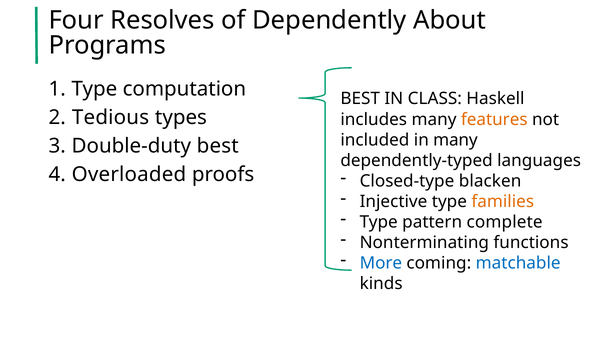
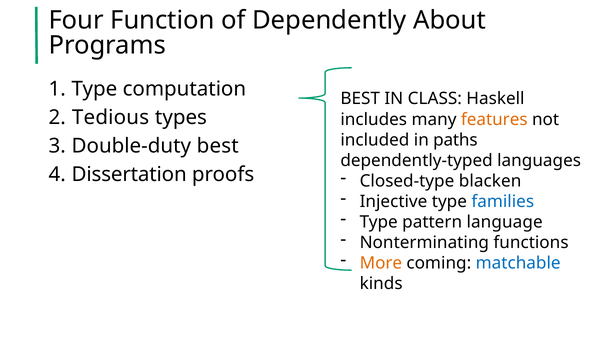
Resolves: Resolves -> Function
in many: many -> paths
Overloaded: Overloaded -> Dissertation
families colour: orange -> blue
complete: complete -> language
More colour: blue -> orange
